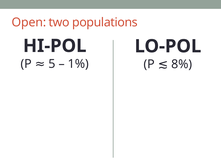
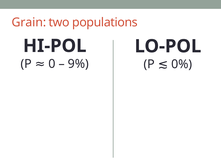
Open: Open -> Grain
5: 5 -> 0
1%: 1% -> 9%
8%: 8% -> 0%
